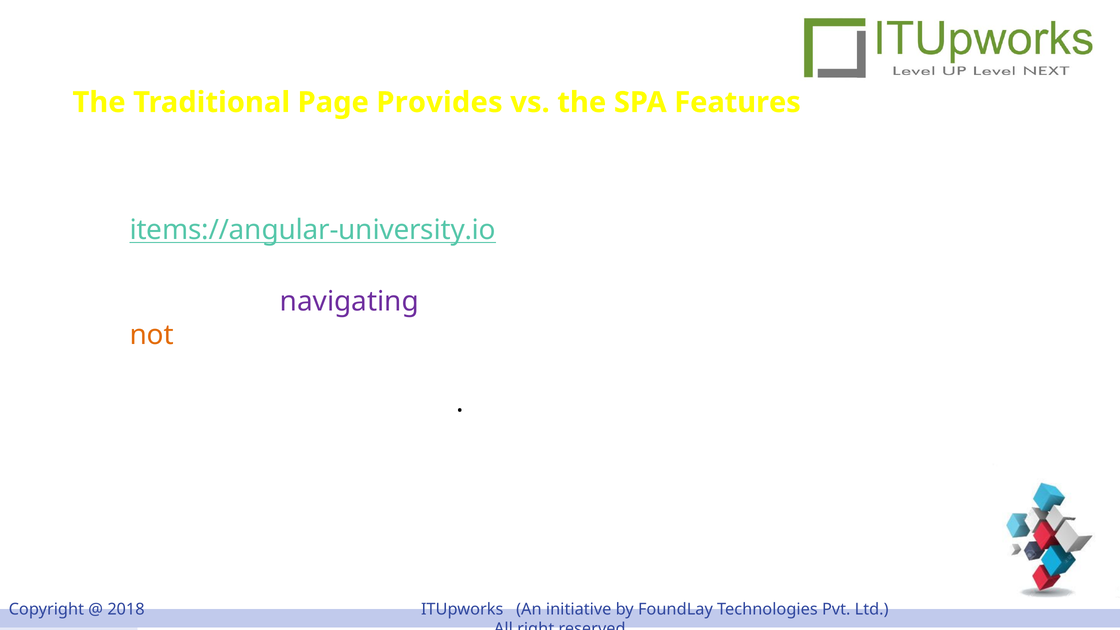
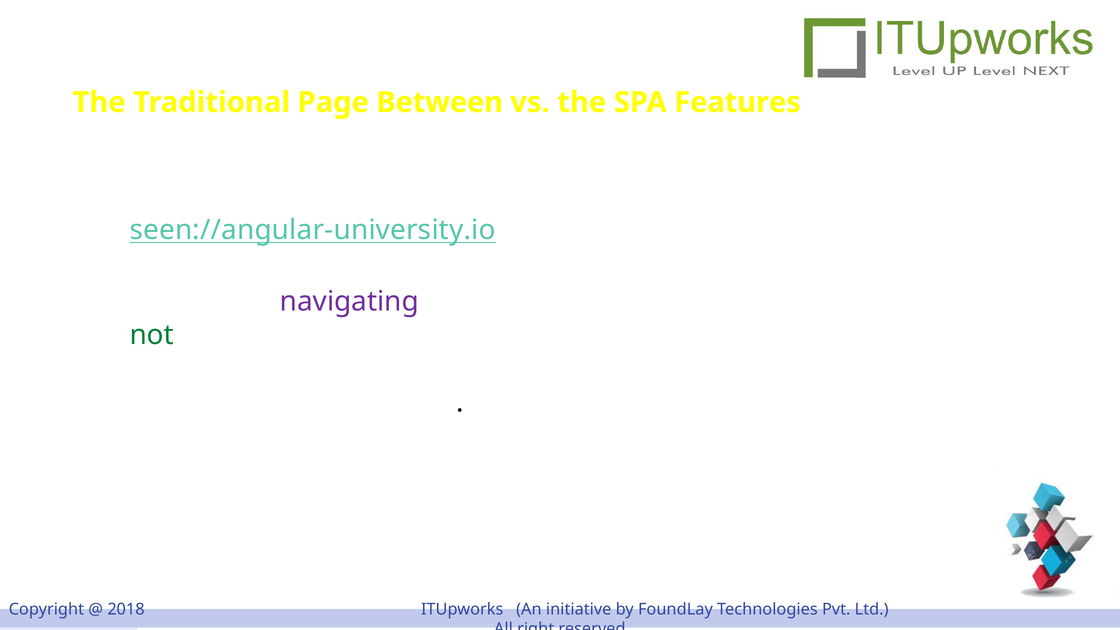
Provides: Provides -> Between
items://angular-university.io: items://angular-university.io -> seen://angular-university.io
not colour: orange -> green
